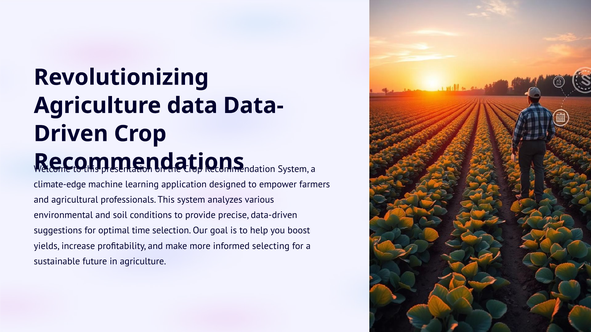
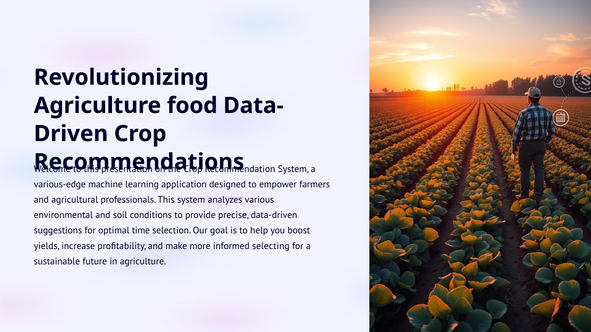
data: data -> food
climate-edge: climate-edge -> various-edge
